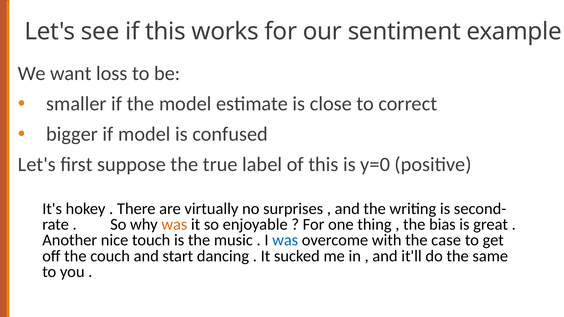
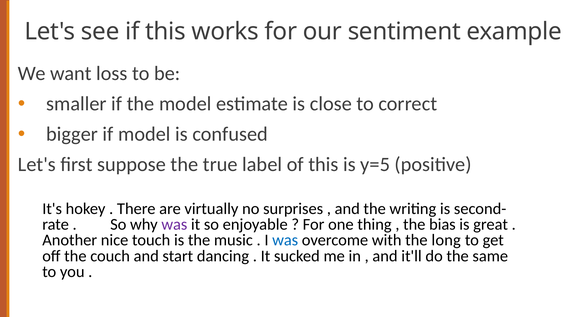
y=0: y=0 -> y=5
was at (174, 225) colour: orange -> purple
case: case -> long
